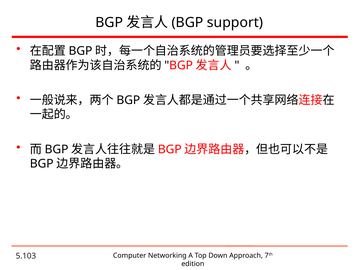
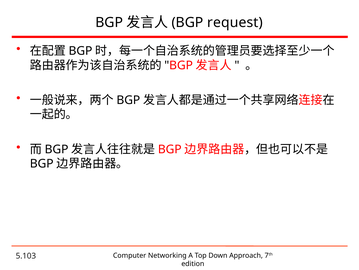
support: support -> request
